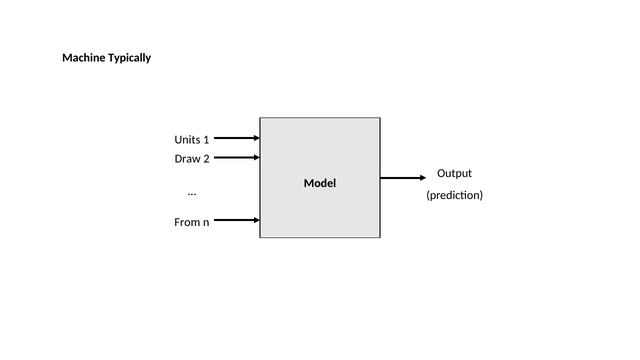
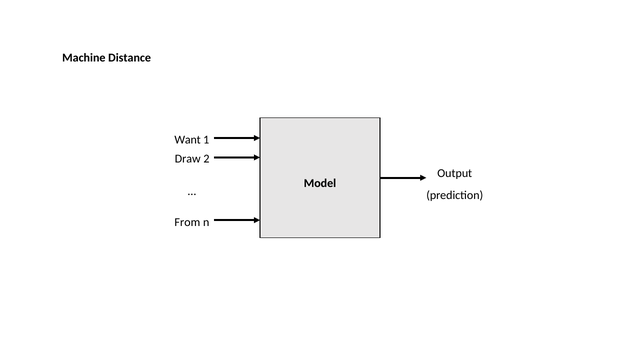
Typically: Typically -> Distance
Units: Units -> Want
